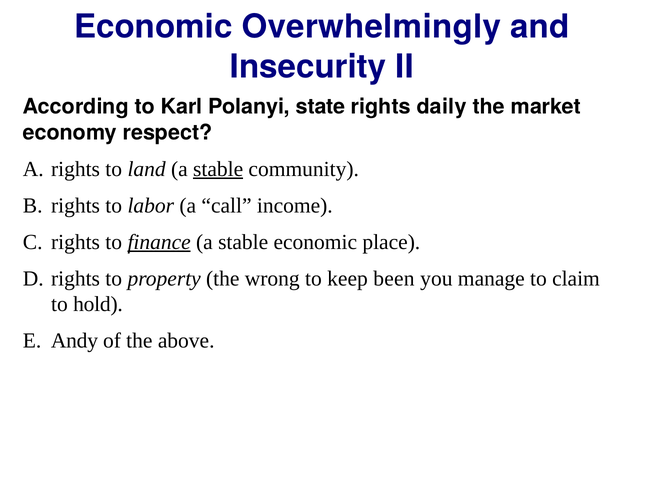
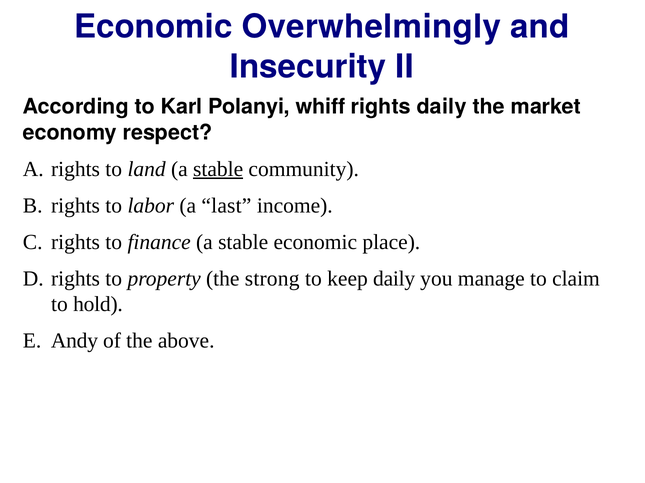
state: state -> whiff
call: call -> last
finance underline: present -> none
wrong: wrong -> strong
keep been: been -> daily
